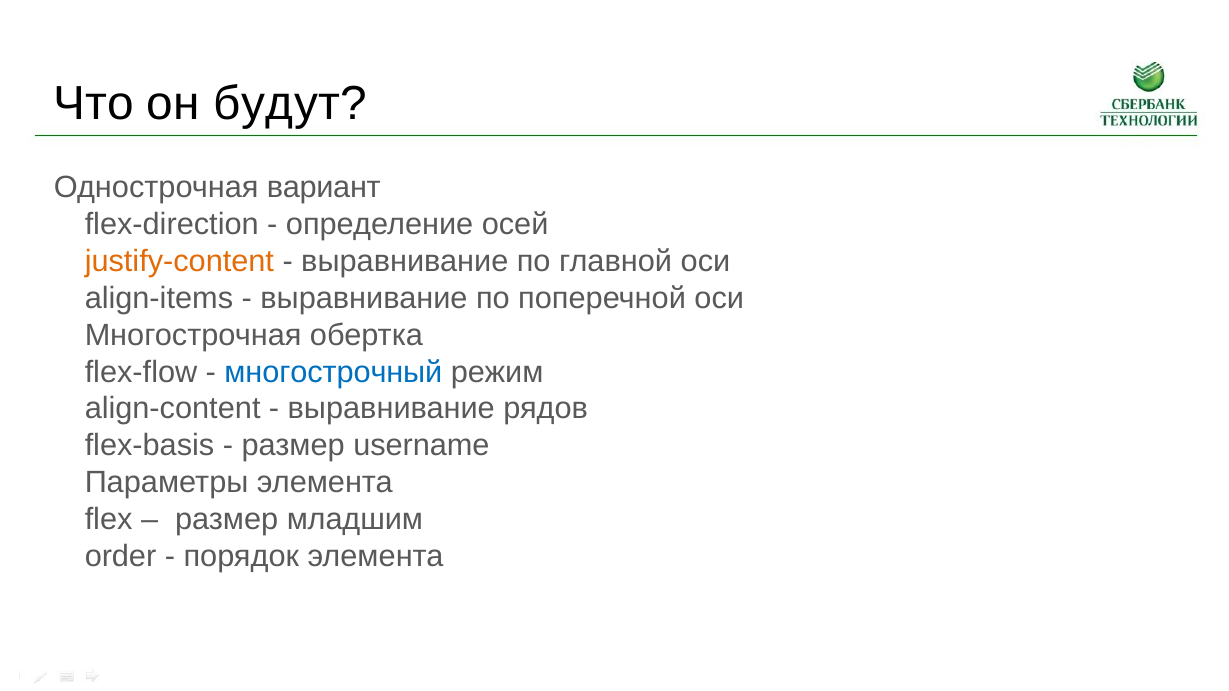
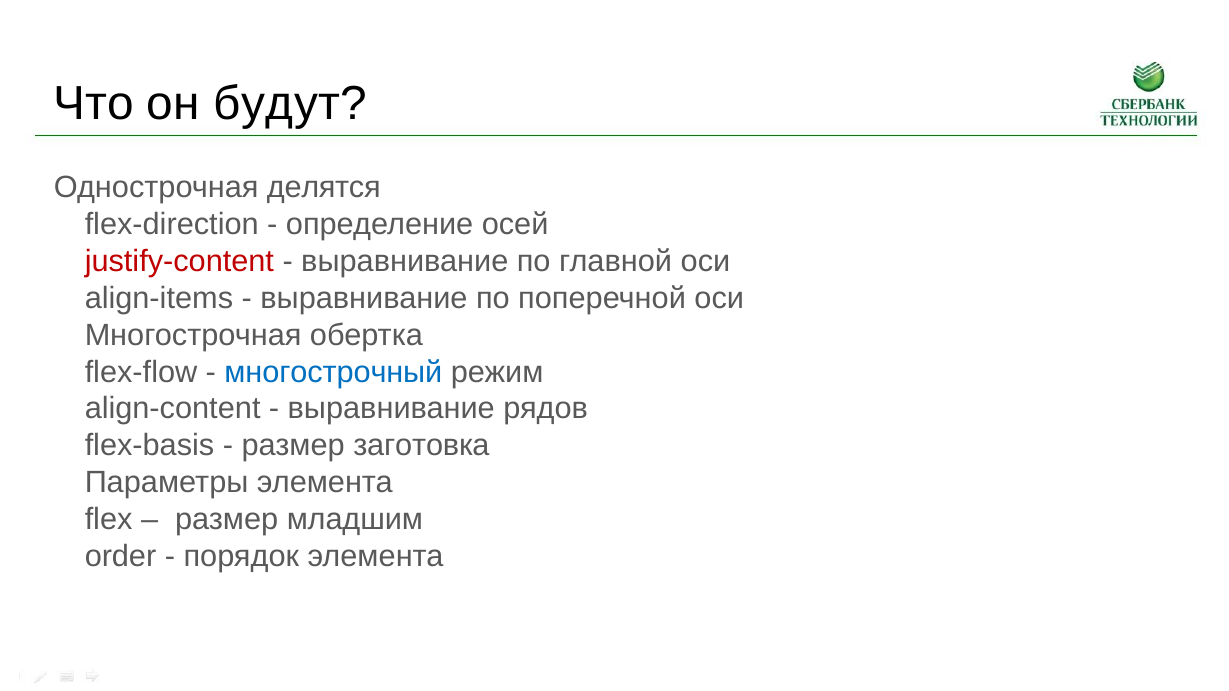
вариант: вариант -> делятся
justify-content colour: orange -> red
username: username -> заготовка
